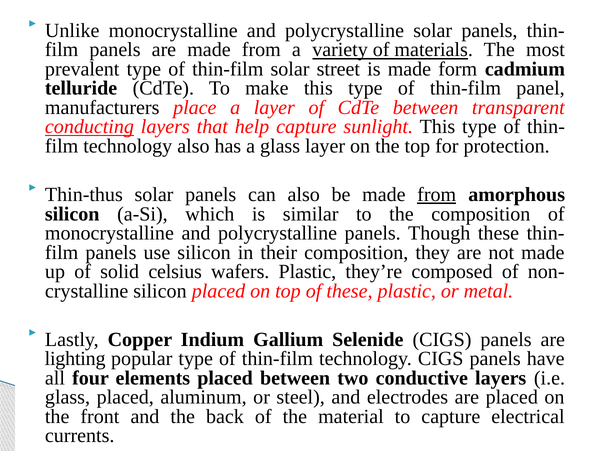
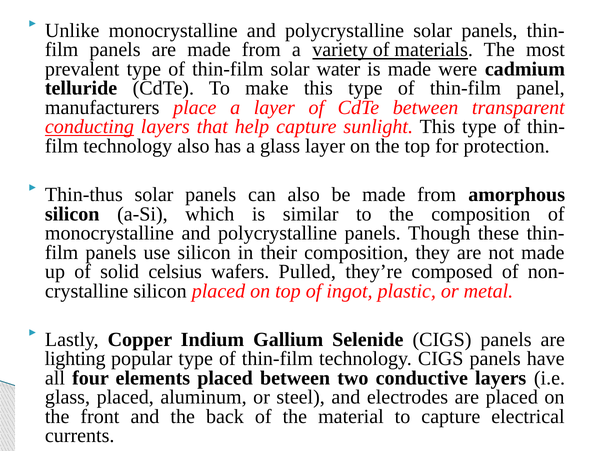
street: street -> water
form: form -> were
from at (437, 195) underline: present -> none
wafers Plastic: Plastic -> Pulled
of these: these -> ingot
